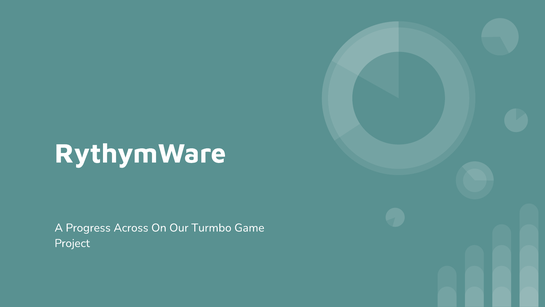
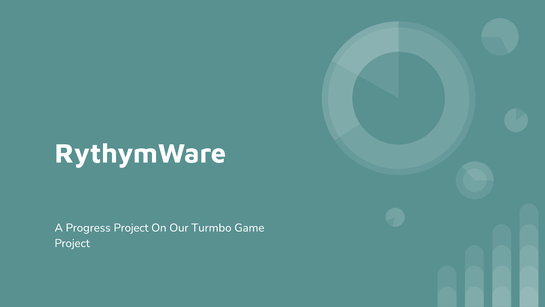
Progress Across: Across -> Project
